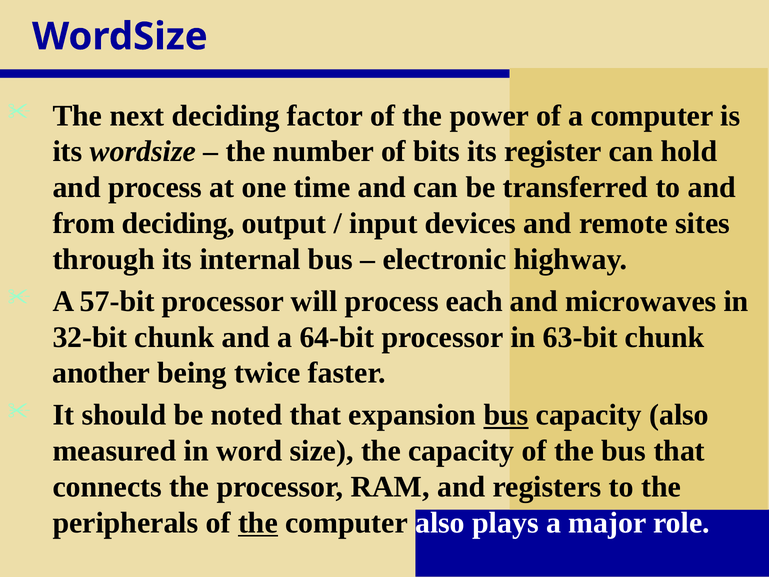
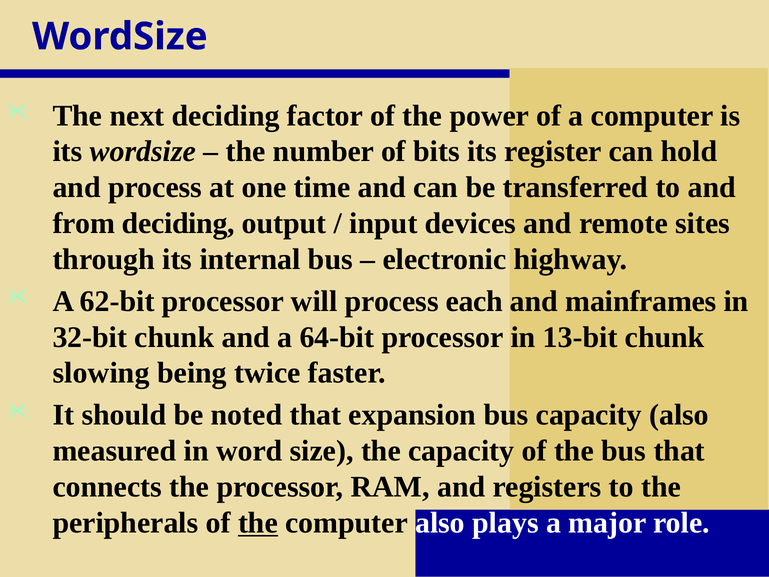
57-bit: 57-bit -> 62-bit
microwaves: microwaves -> mainframes
63-bit: 63-bit -> 13-bit
another: another -> slowing
bus at (506, 415) underline: present -> none
